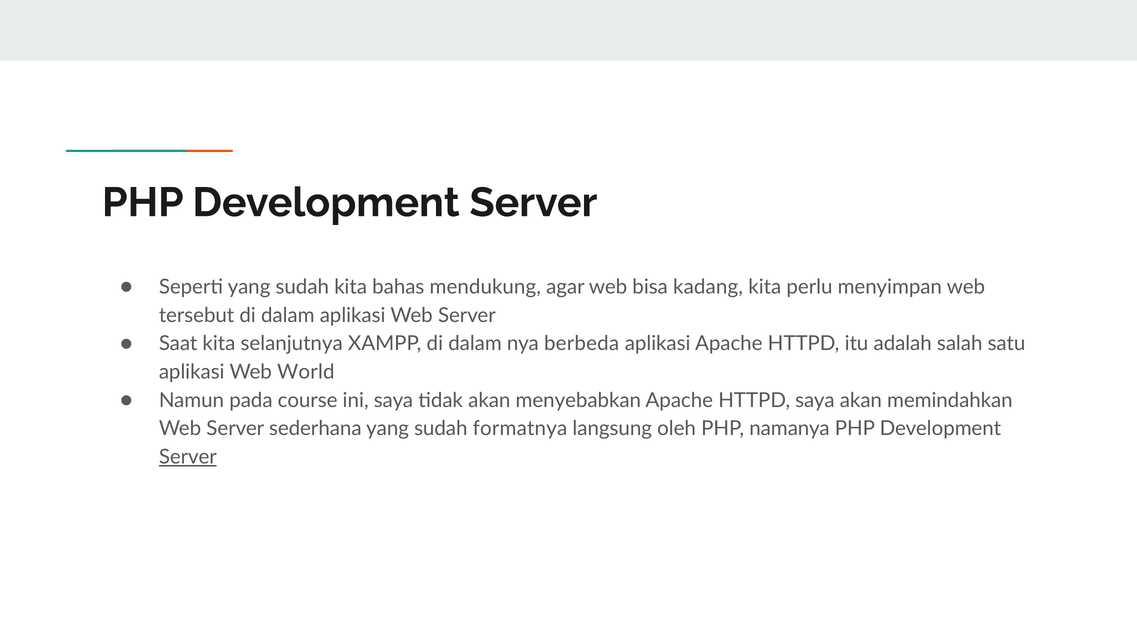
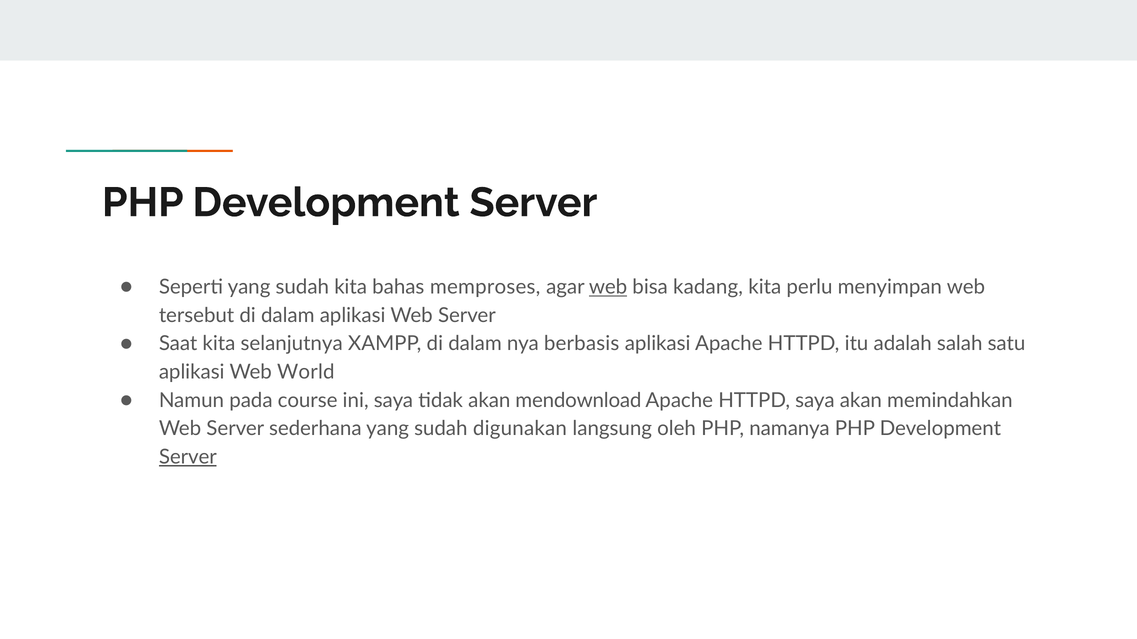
mendukung: mendukung -> memproses
web at (608, 287) underline: none -> present
berbeda: berbeda -> berbasis
menyebabkan: menyebabkan -> mendownload
formatnya: formatnya -> digunakan
